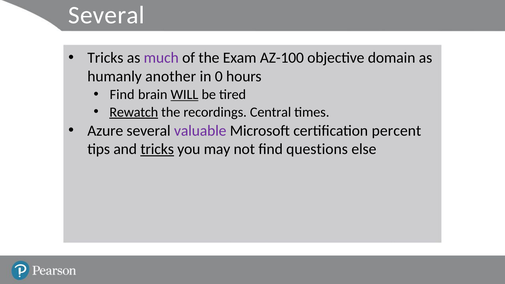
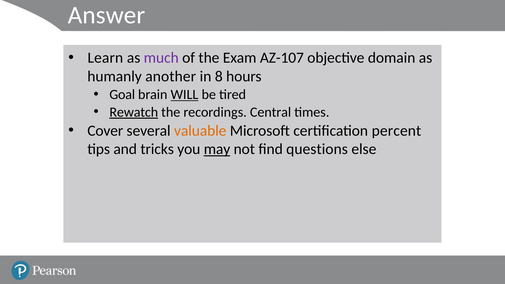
Several at (106, 15): Several -> Answer
Tricks at (105, 58): Tricks -> Learn
AZ-100: AZ-100 -> AZ-107
0: 0 -> 8
Find at (122, 95): Find -> Goal
Azure: Azure -> Cover
valuable colour: purple -> orange
tricks at (157, 149) underline: present -> none
may underline: none -> present
